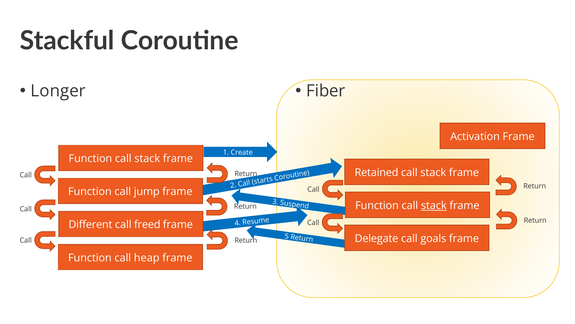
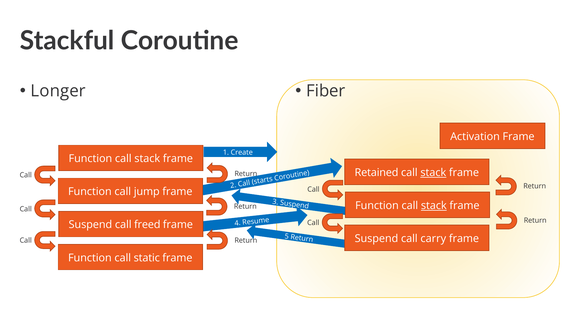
stack at (433, 172) underline: none -> present
Different at (90, 224): Different -> Suspend
Delegate at (377, 238): Delegate -> Suspend
goals: goals -> carry
heap: heap -> static
